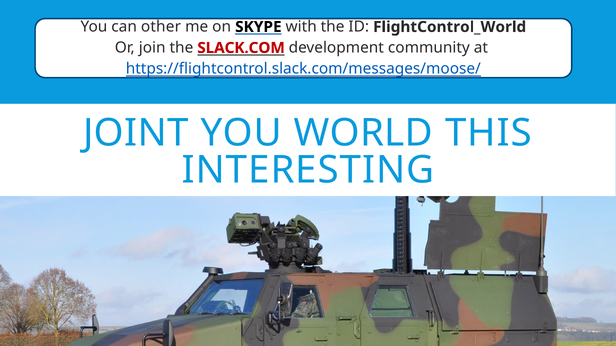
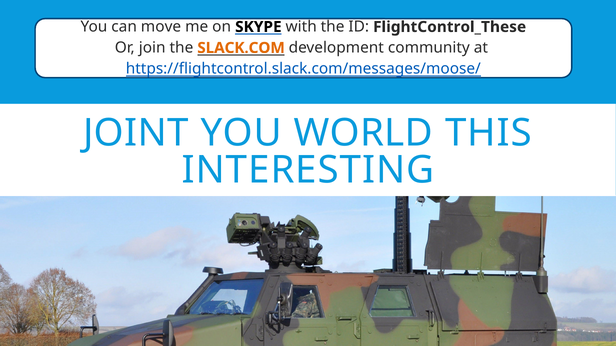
other: other -> move
FlightControl_World: FlightControl_World -> FlightControl_These
SLACK.COM colour: red -> orange
